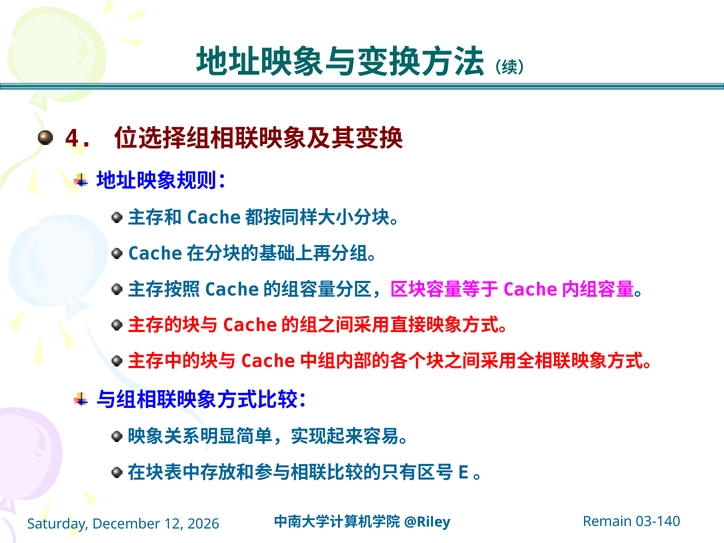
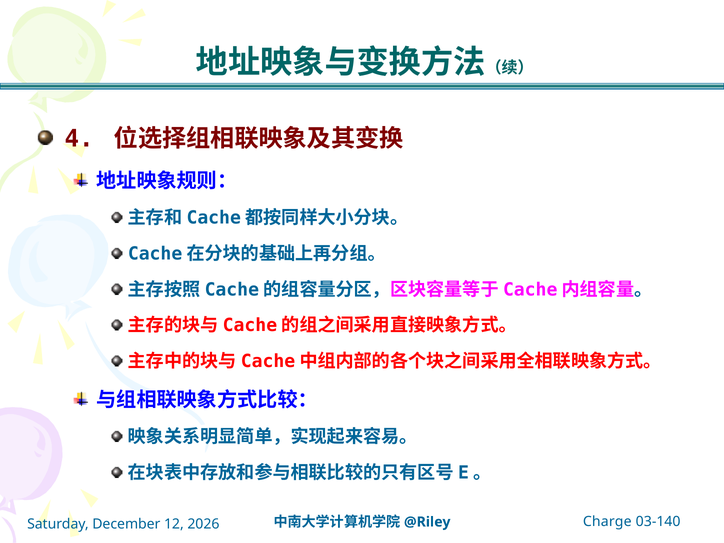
Remain: Remain -> Charge
